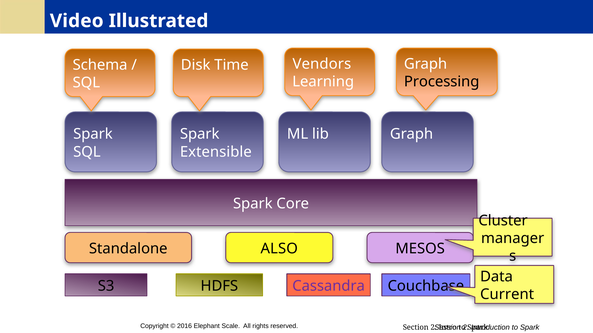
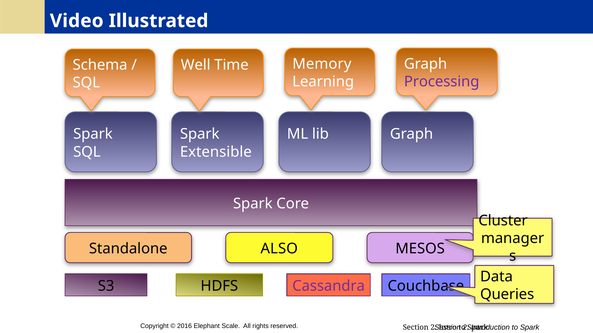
Disk: Disk -> Well
Vendors: Vendors -> Memory
Processing colour: black -> purple
Current: Current -> Queries
